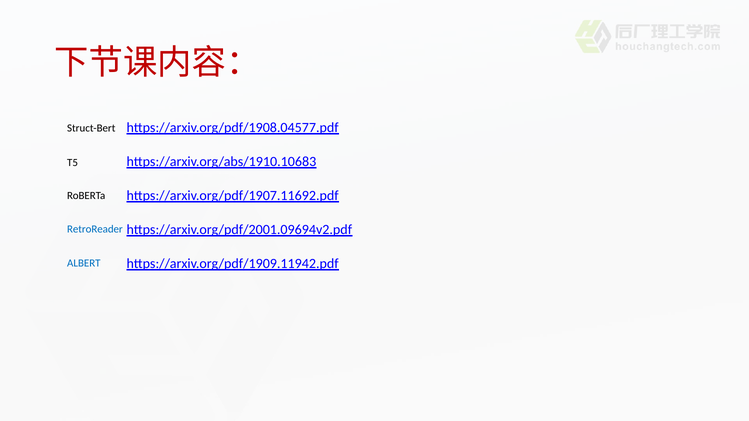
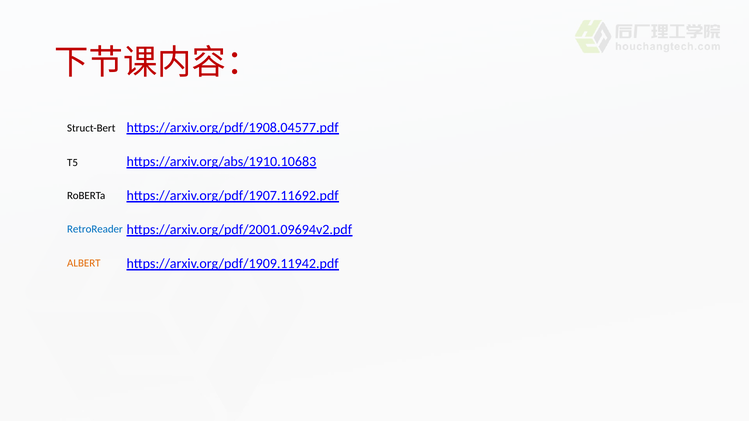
ALBERT colour: blue -> orange
